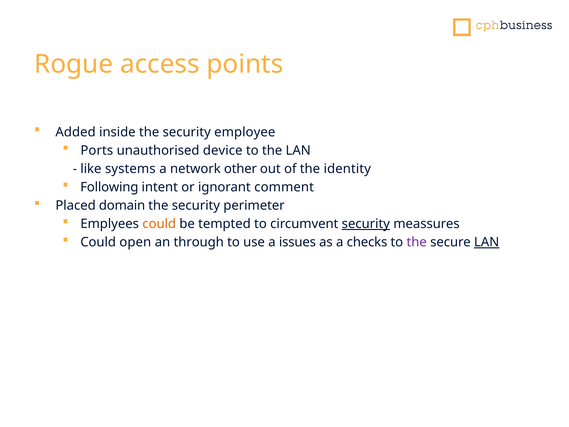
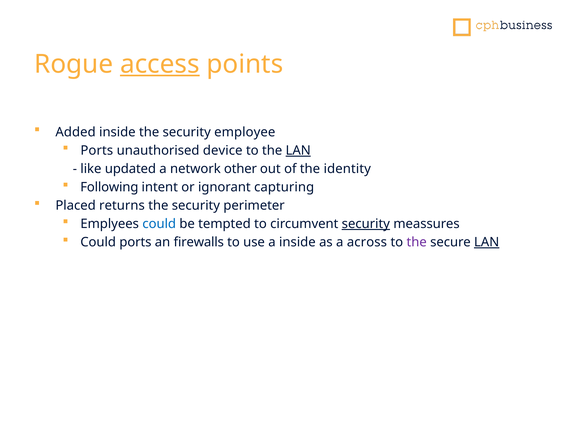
access underline: none -> present
LAN at (298, 150) underline: none -> present
systems: systems -> updated
comment: comment -> capturing
domain: domain -> returns
could at (159, 224) colour: orange -> blue
Could open: open -> ports
through: through -> firewalls
a issues: issues -> inside
checks: checks -> across
